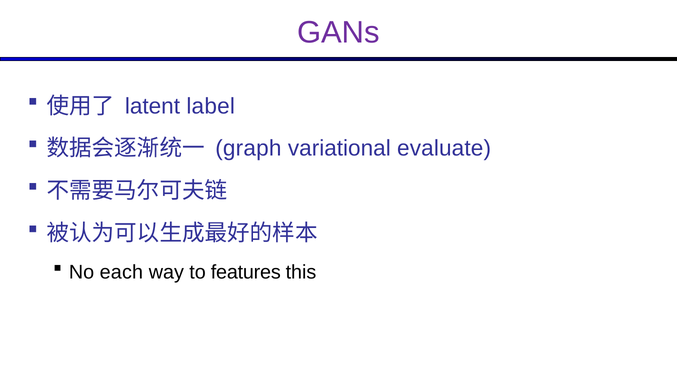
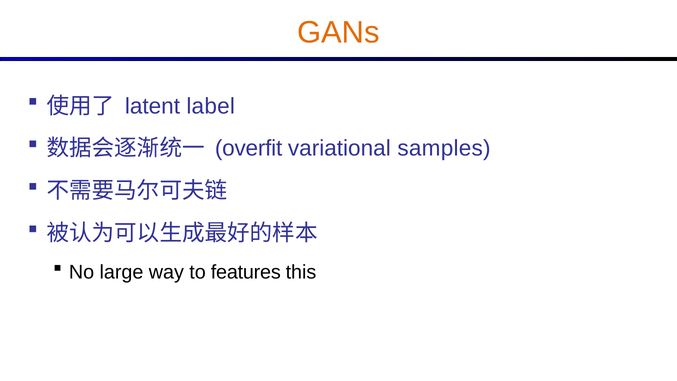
GANs colour: purple -> orange
graph: graph -> overfit
evaluate: evaluate -> samples
each: each -> large
